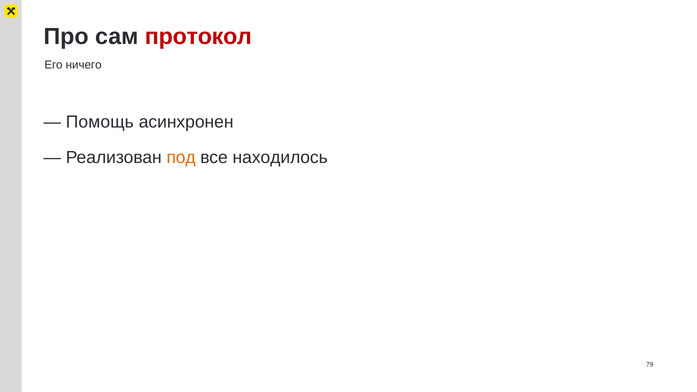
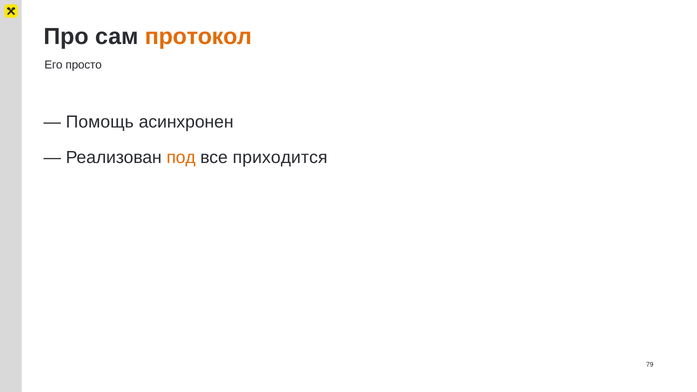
протокол colour: red -> orange
ничего: ничего -> просто
находилось: находилось -> приходится
